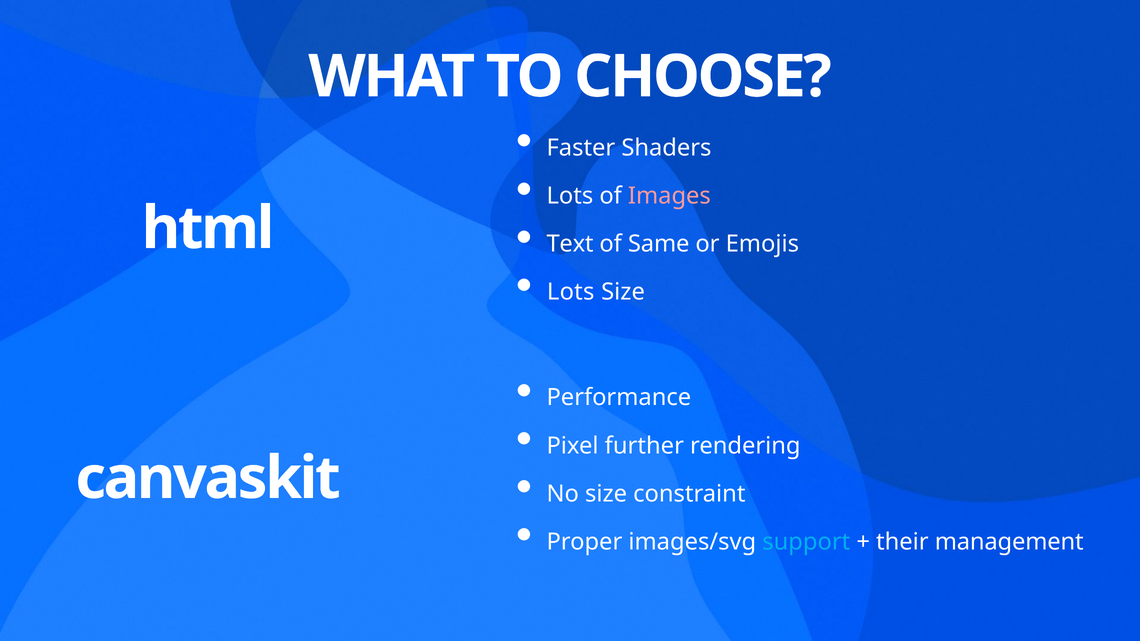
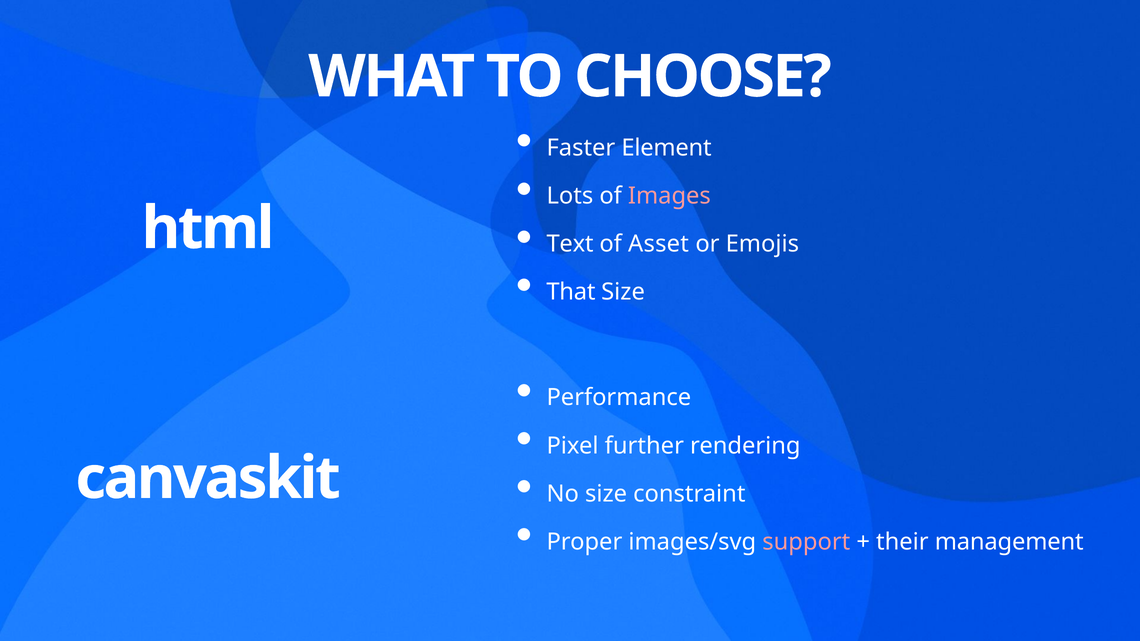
Shaders: Shaders -> Element
Same: Same -> Asset
Lots at (571, 292): Lots -> That
support colour: light blue -> pink
